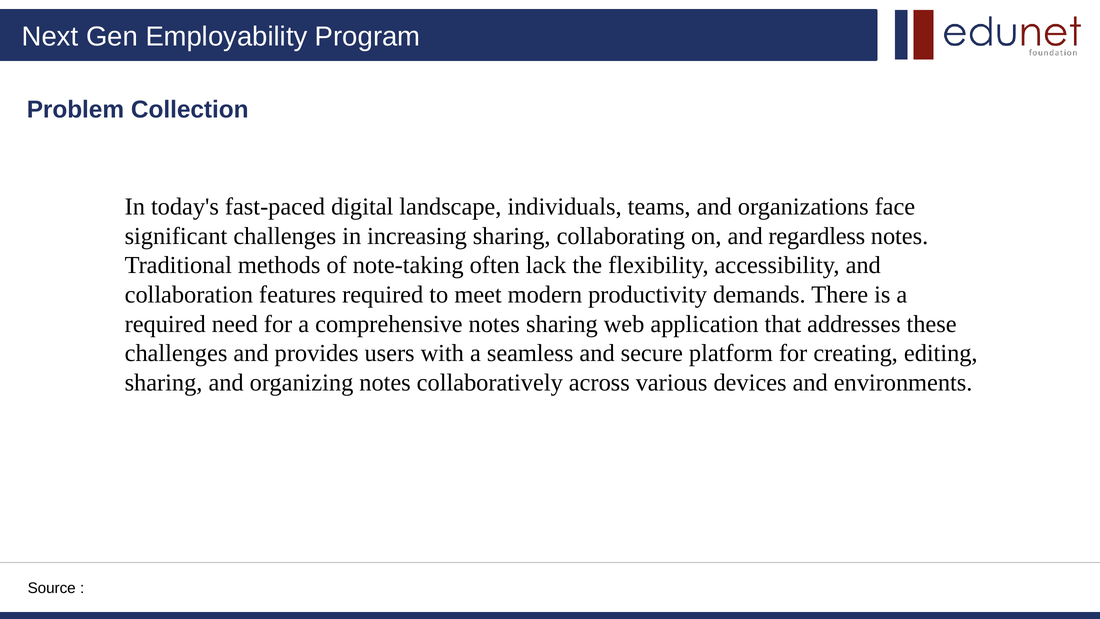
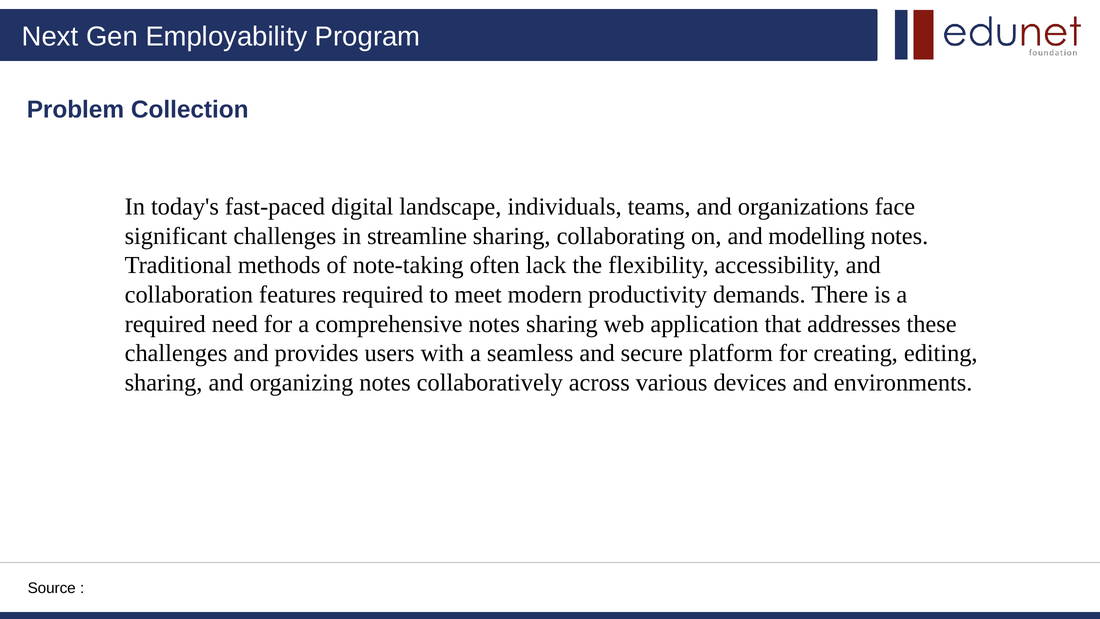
increasing: increasing -> streamline
regardless: regardless -> modelling
